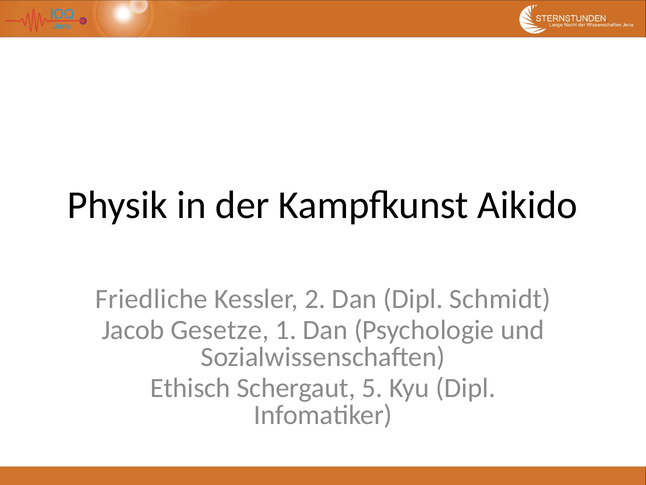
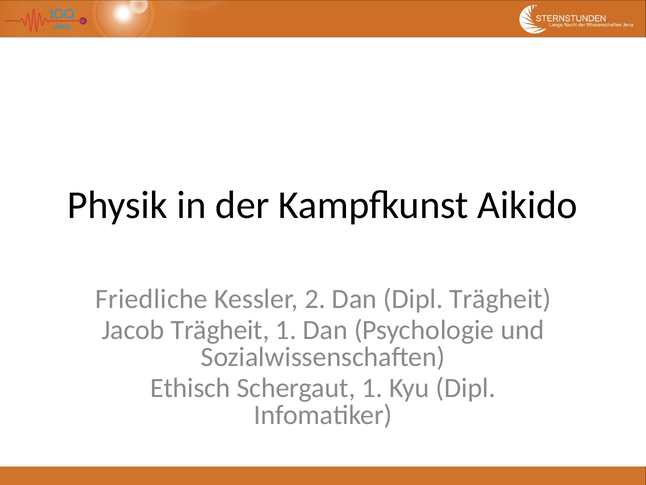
Dipl Schmidt: Schmidt -> Trägheit
Jacob Gesetze: Gesetze -> Trägheit
Schergaut 5: 5 -> 1
